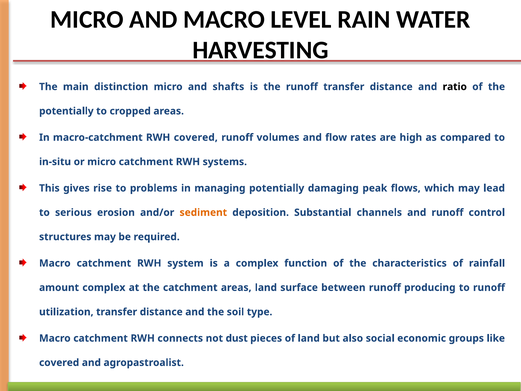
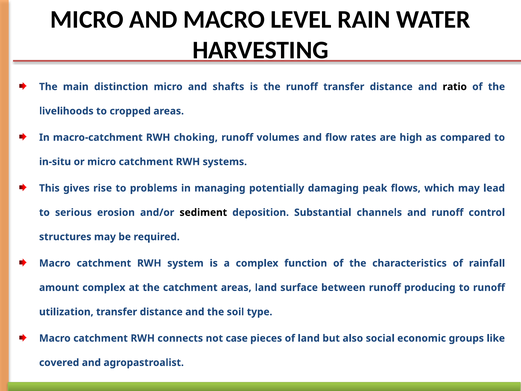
potentially at (66, 111): potentially -> livelihoods
RWH covered: covered -> choking
sediment colour: orange -> black
dust: dust -> case
